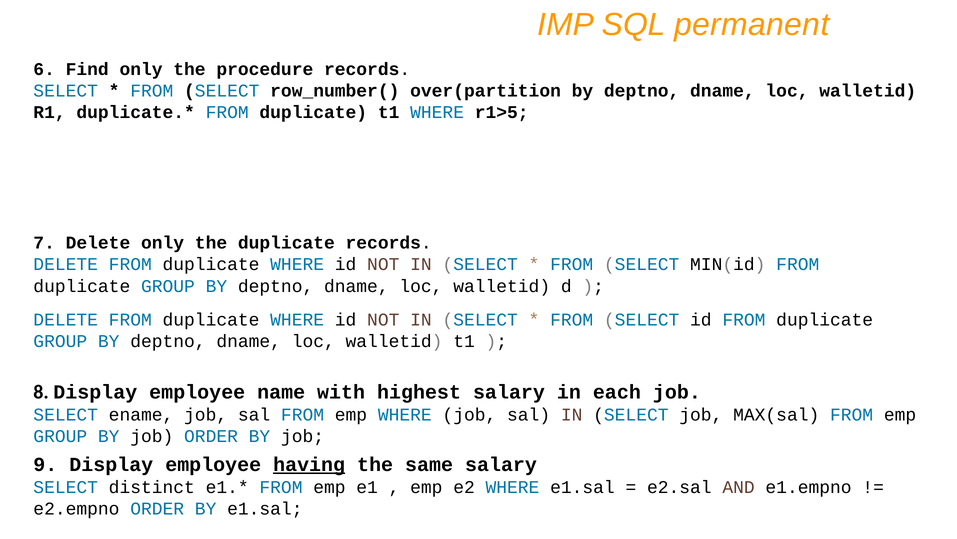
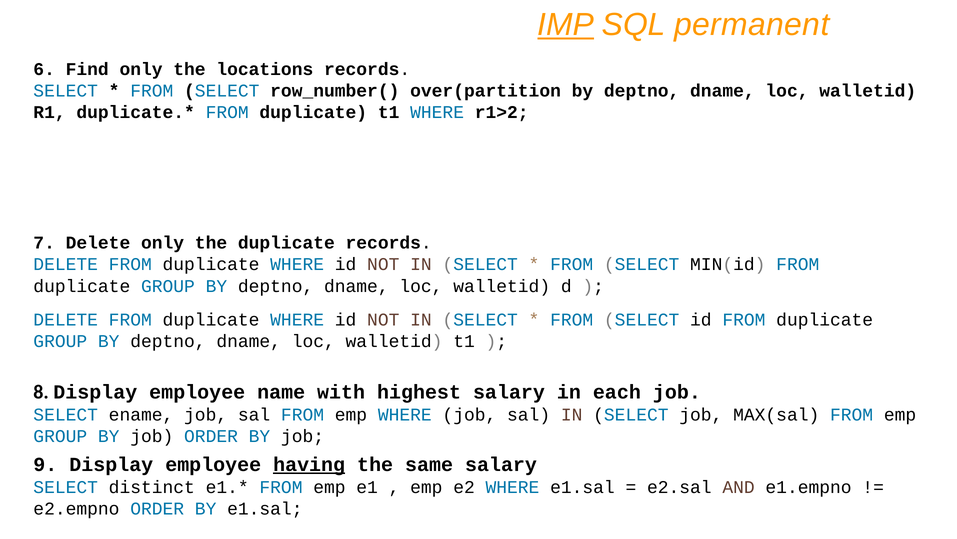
IMP underline: none -> present
procedure: procedure -> locations
r1>5: r1>5 -> r1>2
